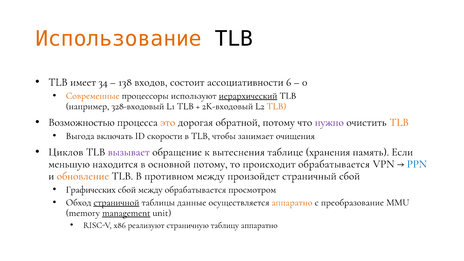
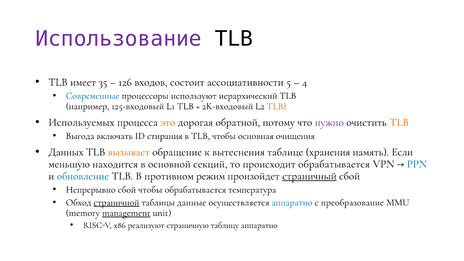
Использование colour: orange -> purple
34: 34 -> 35
138: 138 -> 126
6: 6 -> 5
0: 0 -> 4
Современные colour: orange -> blue
иерархический underline: present -> none
328-входовый: 328-входовый -> 125-входовый
Возможностью: Возможностью -> Используемых
скорости: скорости -> стирания
занимает: занимает -> основная
Циклов: Циклов -> Данных
вызывает colour: purple -> orange
основной потому: потому -> секций
обновление colour: orange -> blue
противном между: между -> режим
страничный underline: none -> present
Графических: Графических -> Непрерывно
сбой между: между -> чтобы
просмотром: просмотром -> температура
аппаратно at (292, 202) colour: orange -> blue
